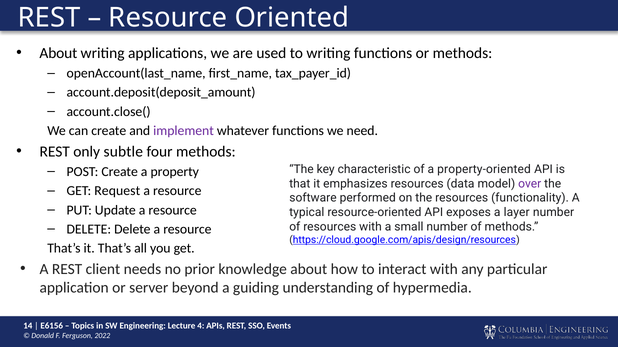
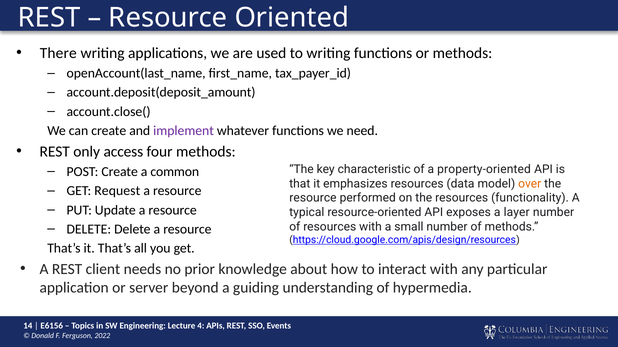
About at (58, 53): About -> There
subtle: subtle -> access
property: property -> common
over colour: purple -> orange
software at (313, 198): software -> resource
